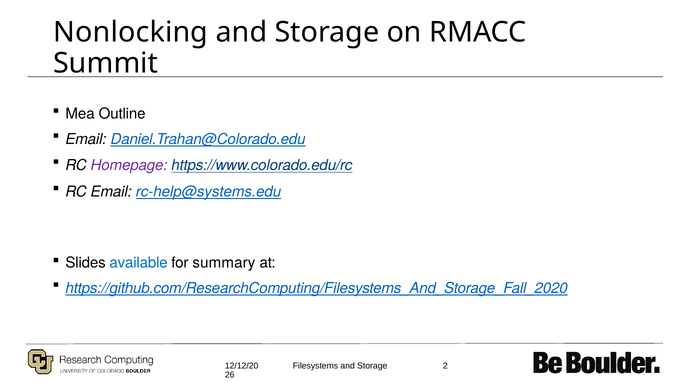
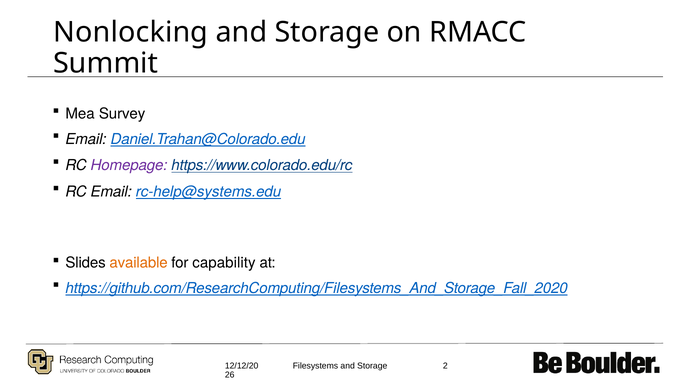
Outline: Outline -> Survey
available colour: blue -> orange
summary: summary -> capability
